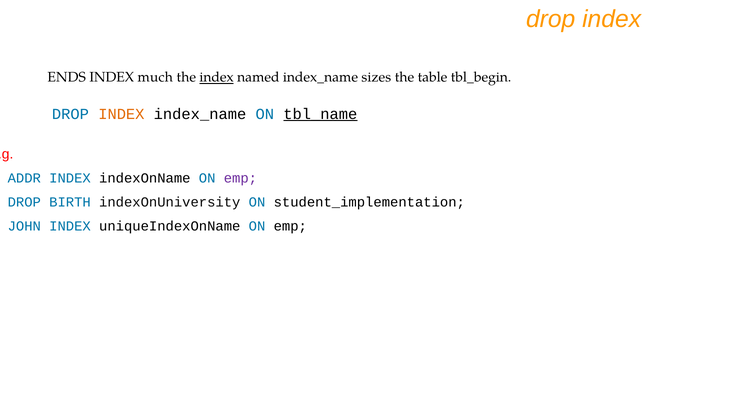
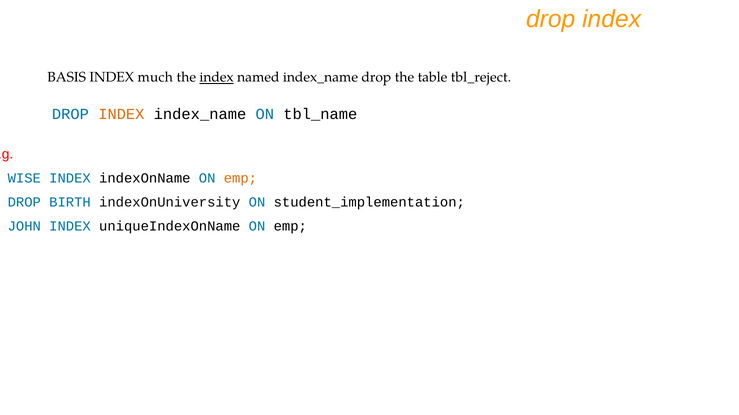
ENDS: ENDS -> BASIS
index_name sizes: sizes -> drop
tbl_begin: tbl_begin -> tbl_reject
tbl_name underline: present -> none
ADDR: ADDR -> WISE
emp at (240, 178) colour: purple -> orange
